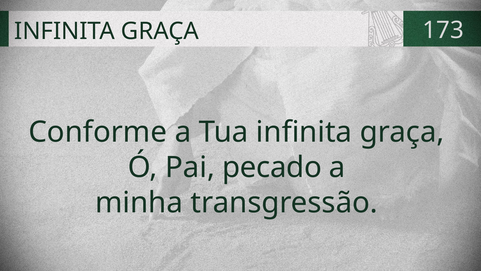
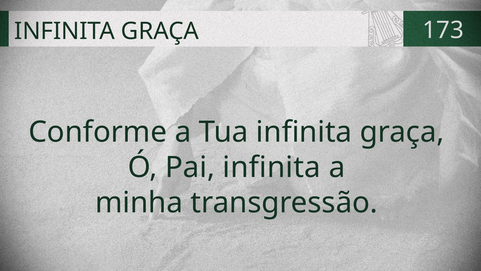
Pai pecado: pecado -> infinita
